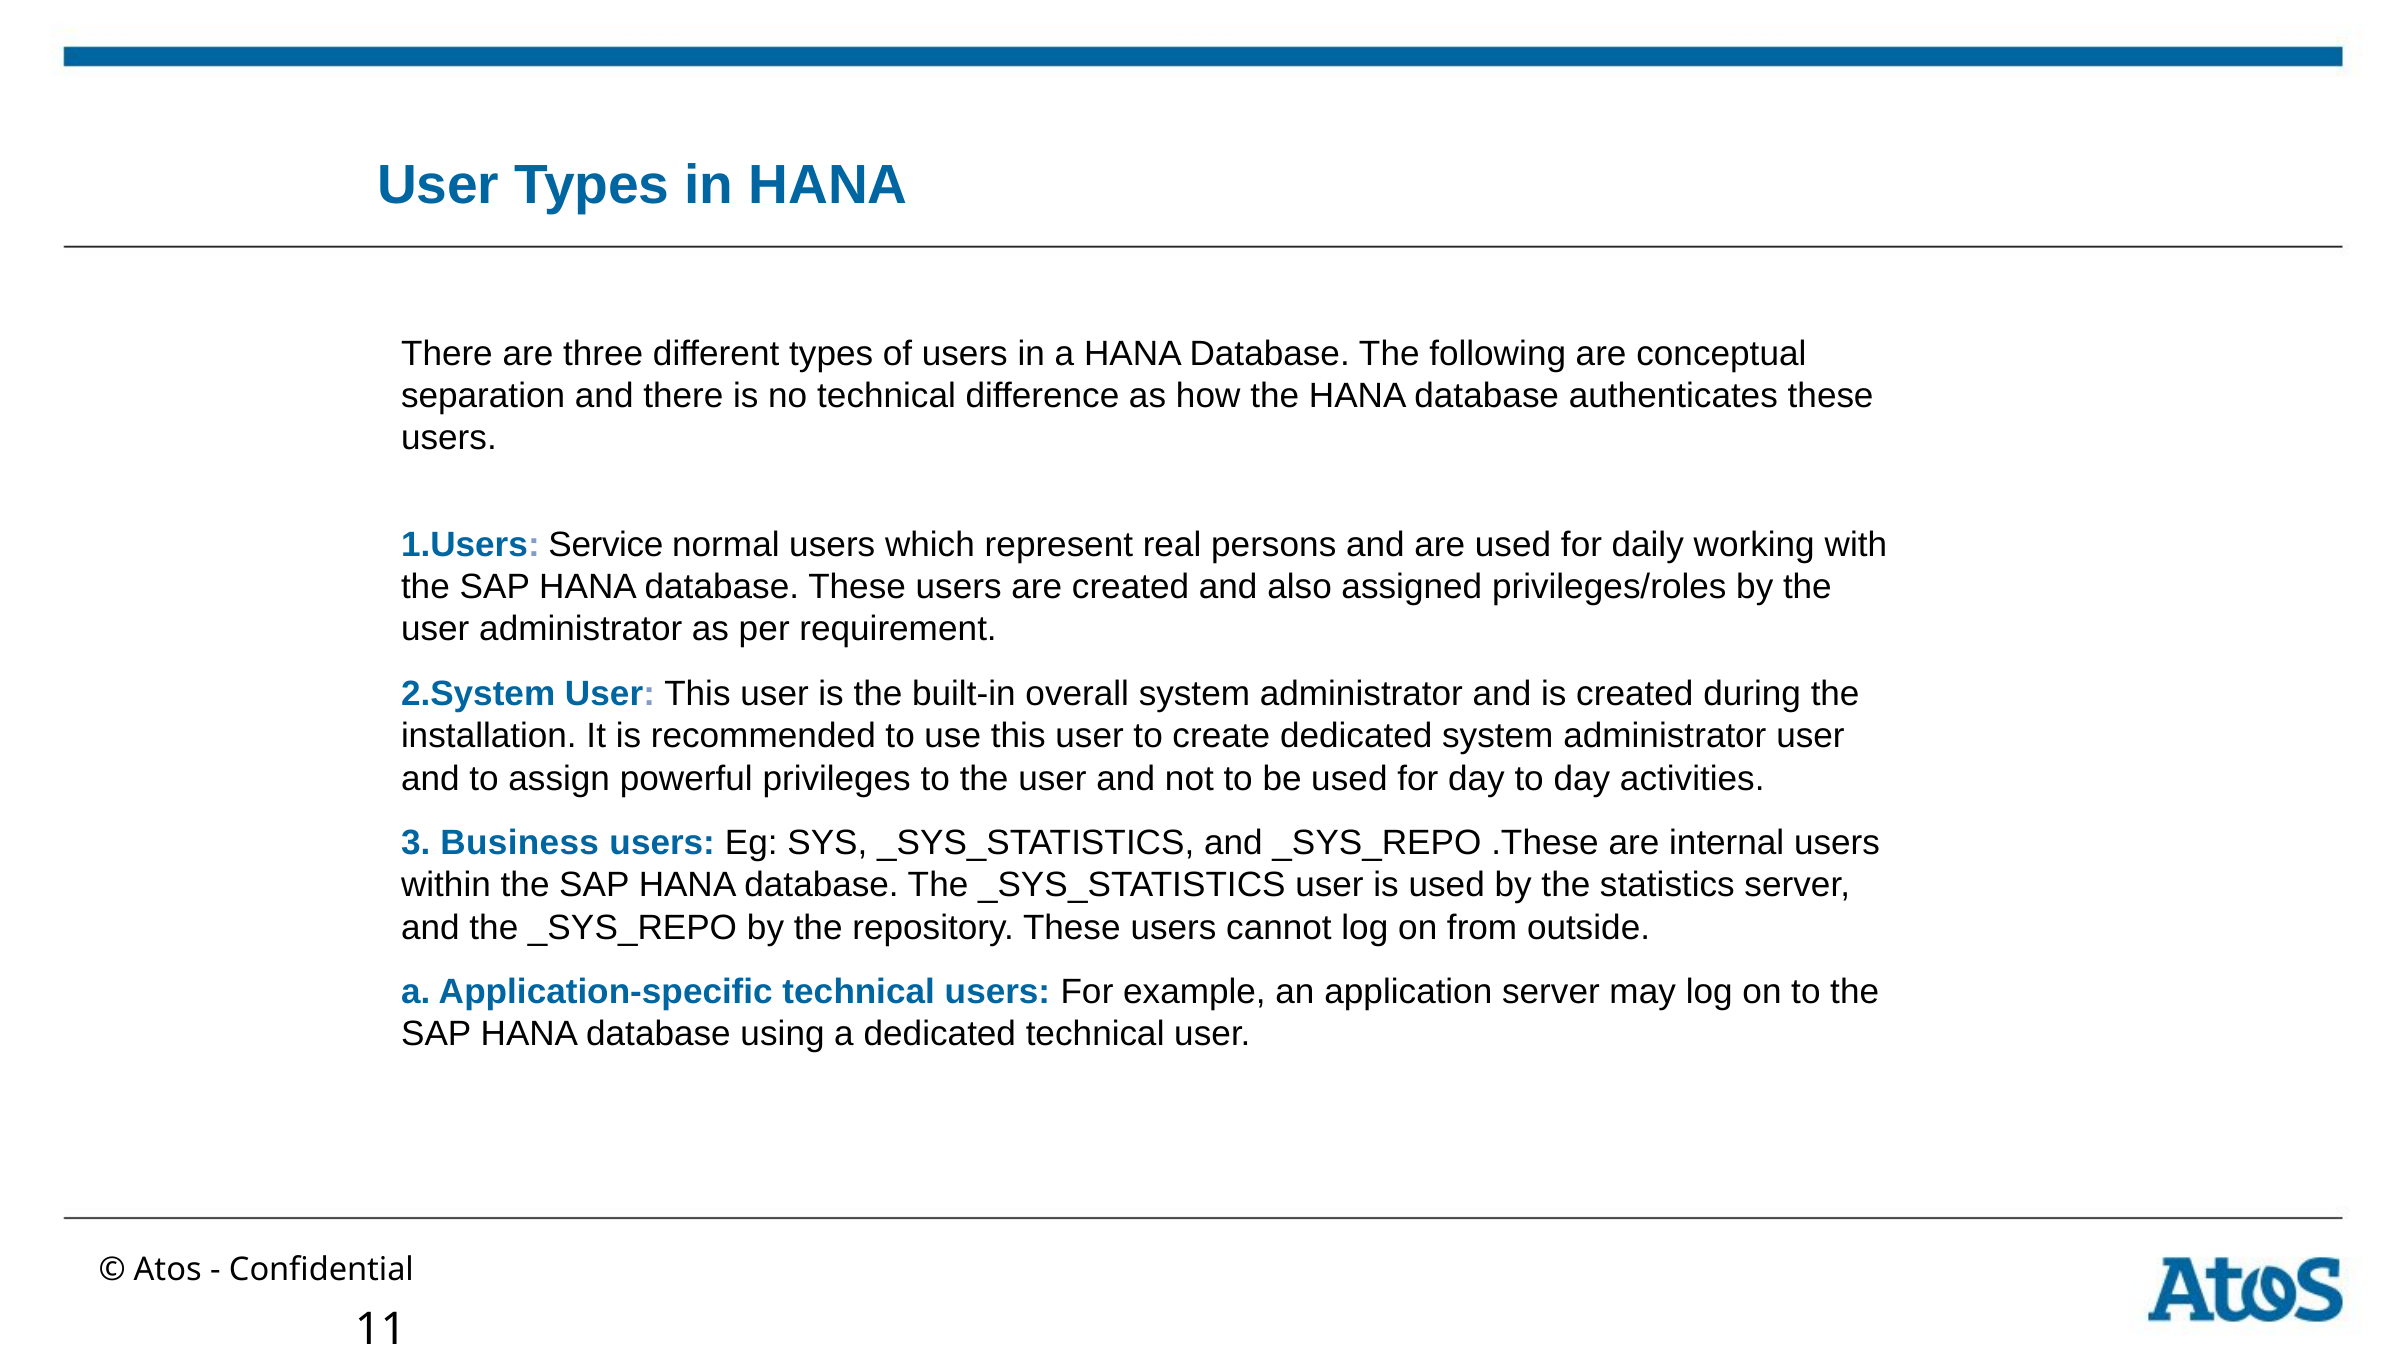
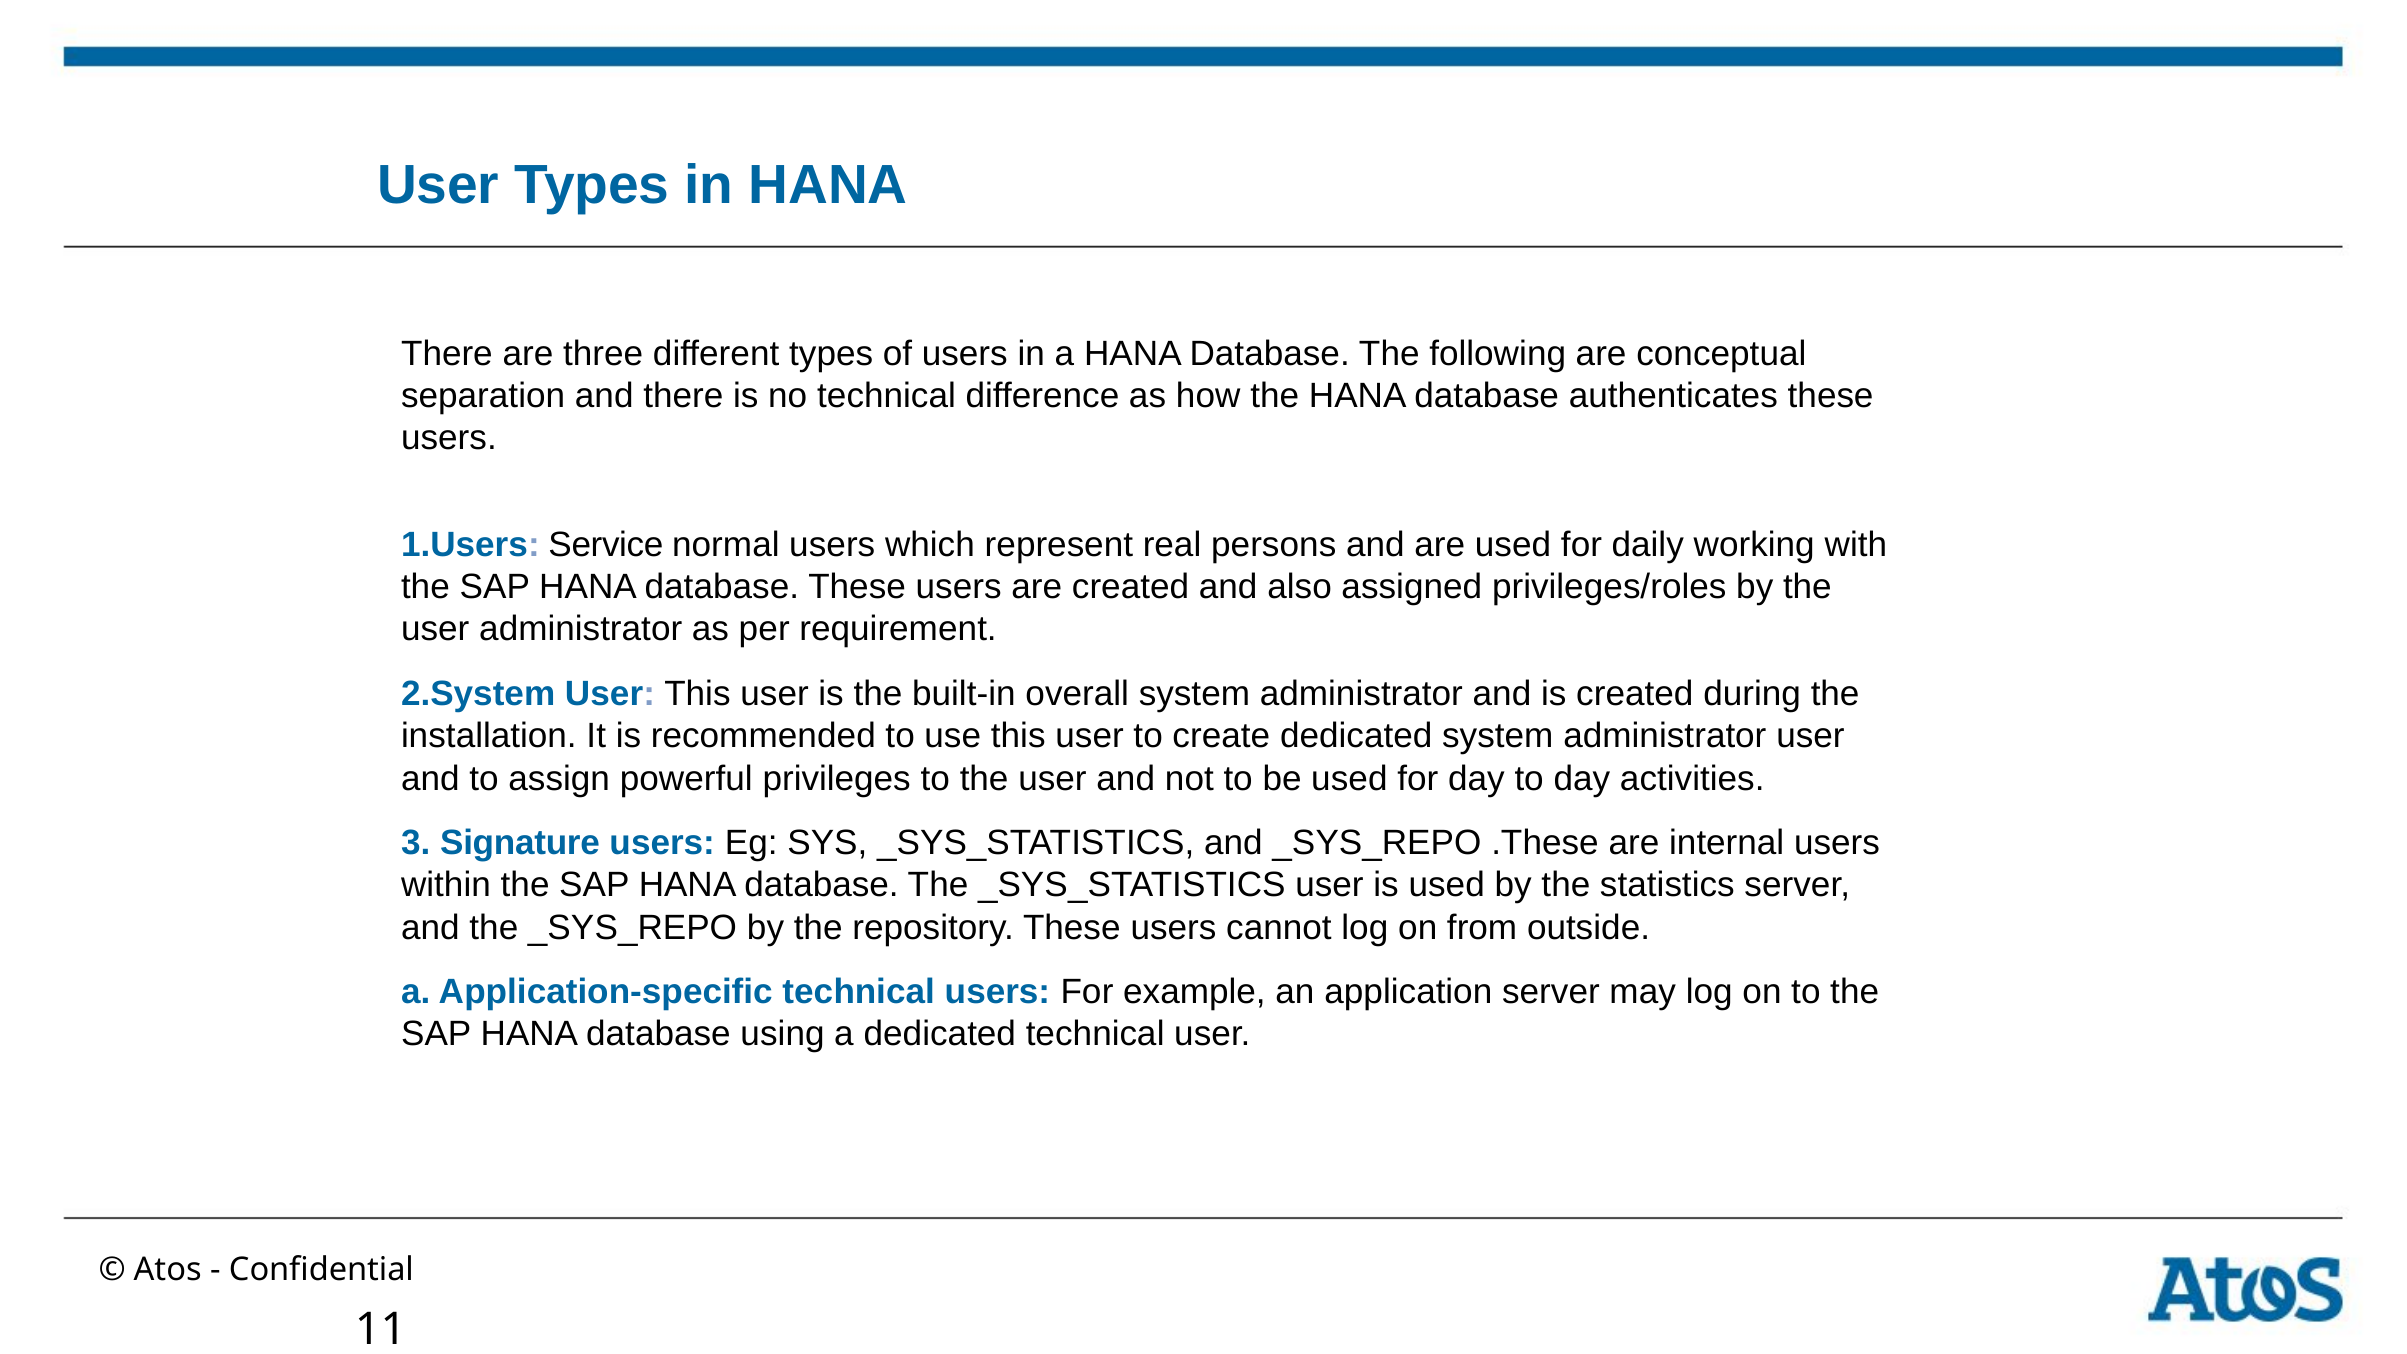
Business: Business -> Signature
